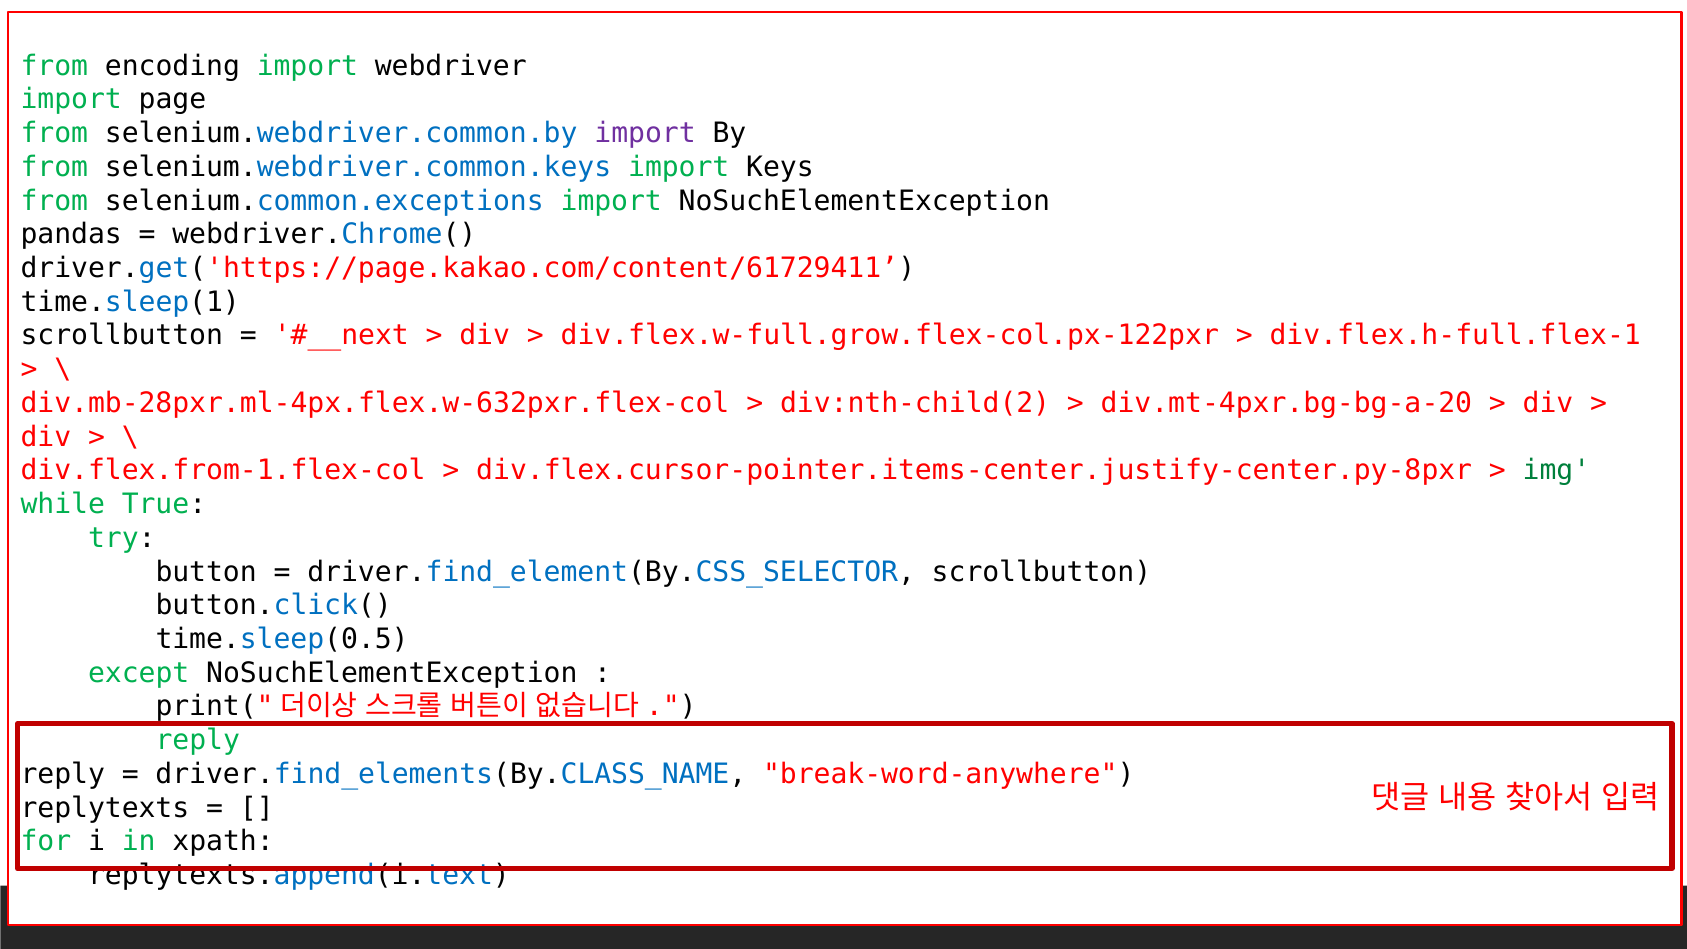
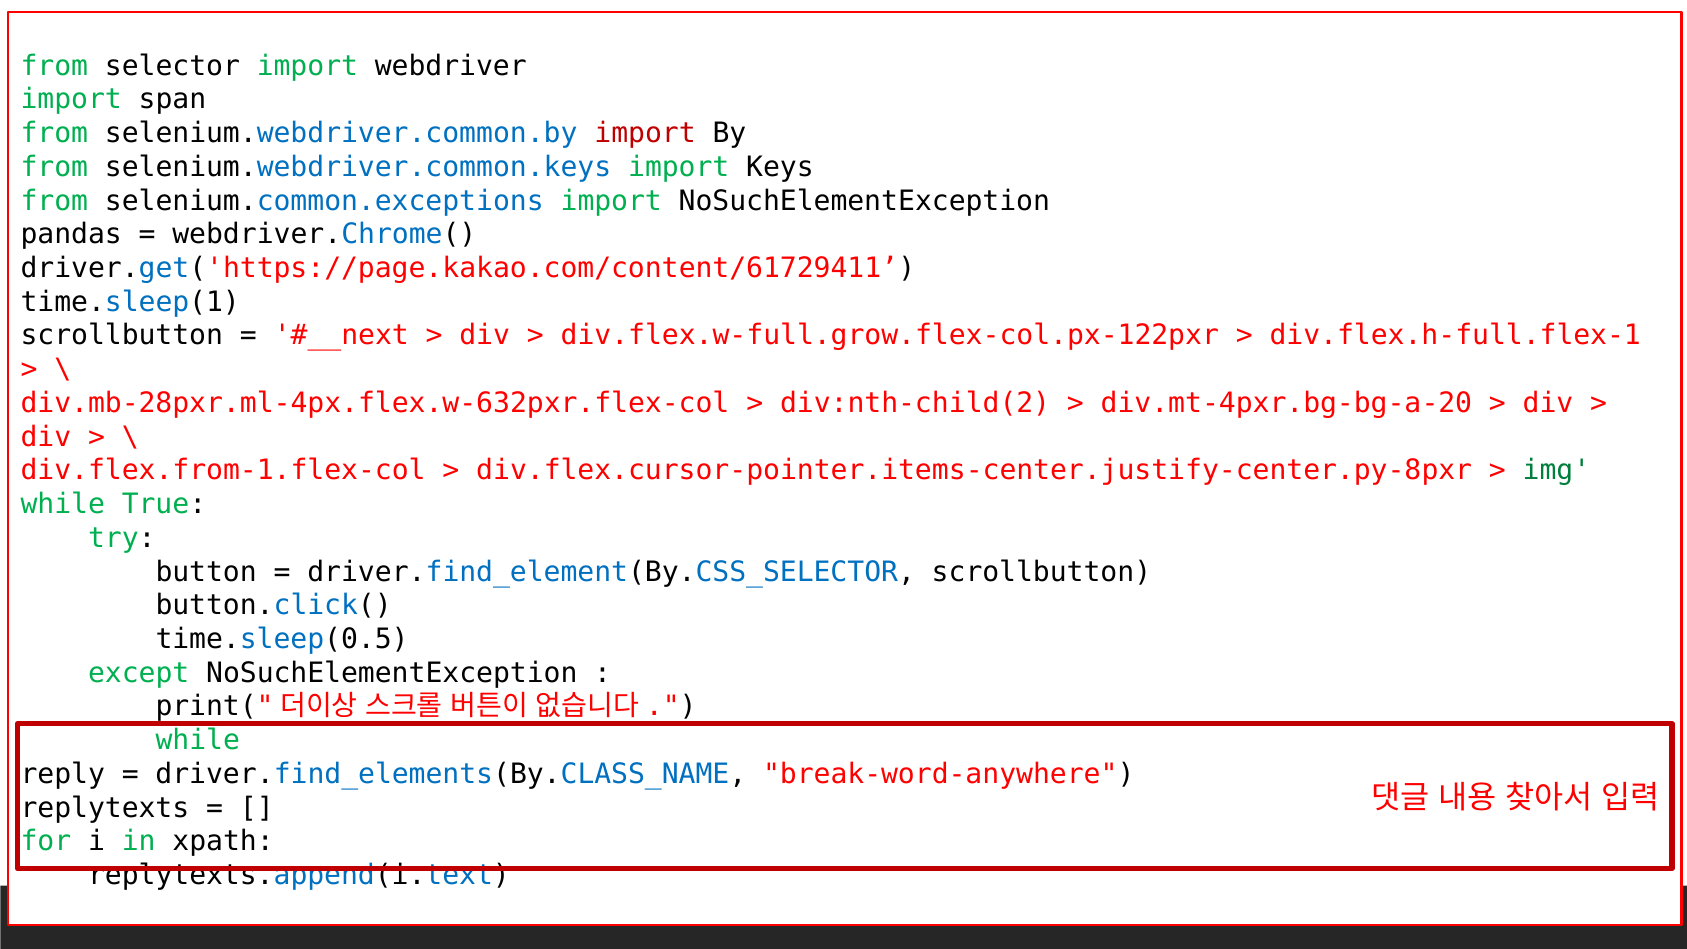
encoding: encoding -> selector
page: page -> span
import at (645, 133) colour: purple -> red
reply at (198, 740): reply -> while
